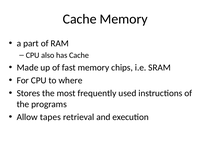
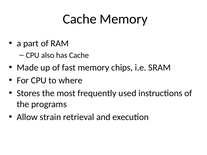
tapes: tapes -> strain
